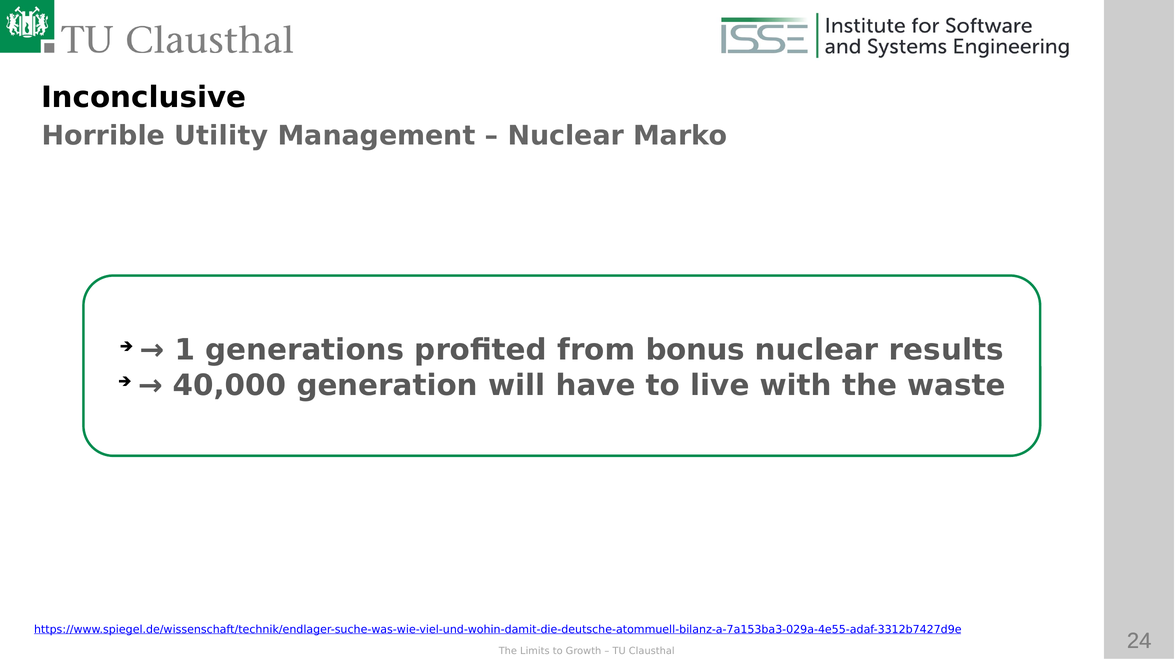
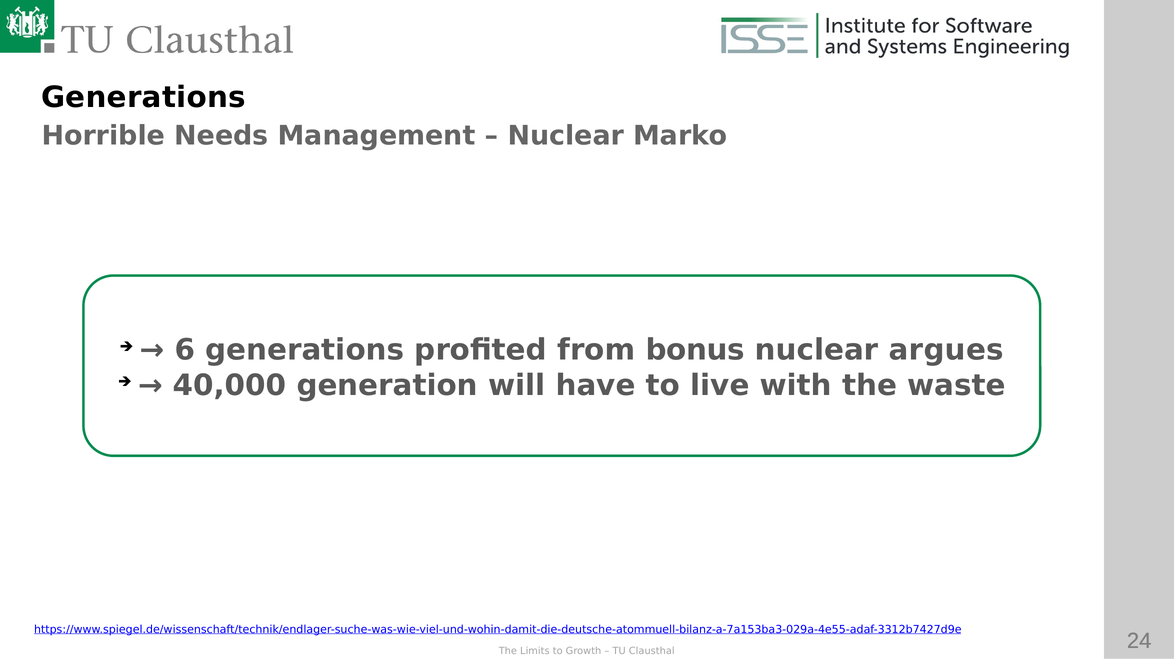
Inconclusive at (144, 98): Inconclusive -> Generations
Utility: Utility -> Needs
1: 1 -> 6
results: results -> argues
